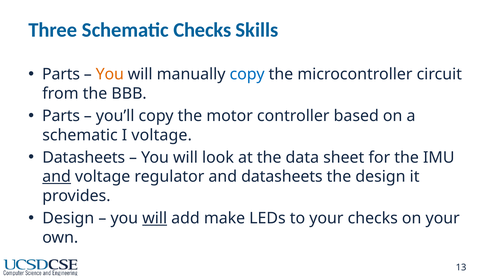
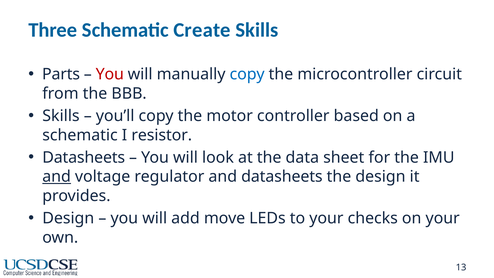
Schematic Checks: Checks -> Create
You at (110, 74) colour: orange -> red
Parts at (61, 116): Parts -> Skills
I voltage: voltage -> resistor
will at (155, 218) underline: present -> none
make: make -> move
